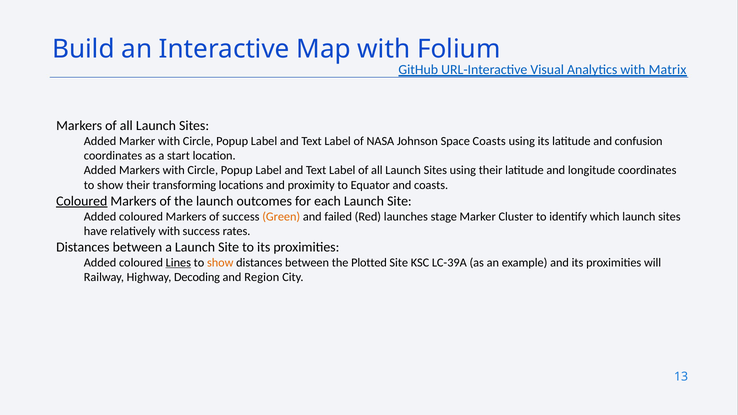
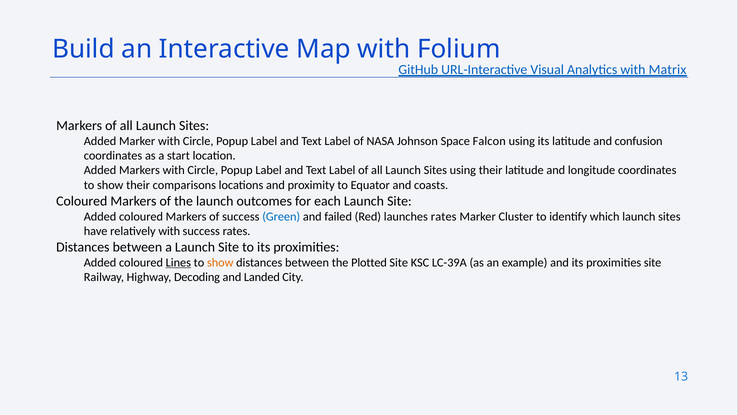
Space Coasts: Coasts -> Falcon
transforming: transforming -> comparisons
Coloured at (82, 201) underline: present -> none
Green colour: orange -> blue
launches stage: stage -> rates
proximities will: will -> site
Region: Region -> Landed
